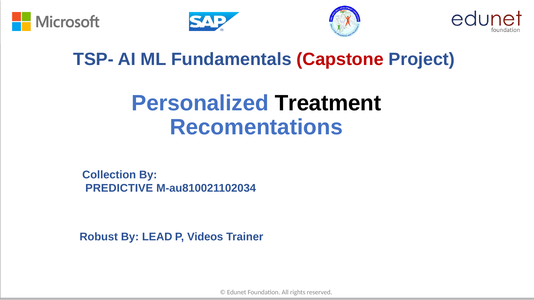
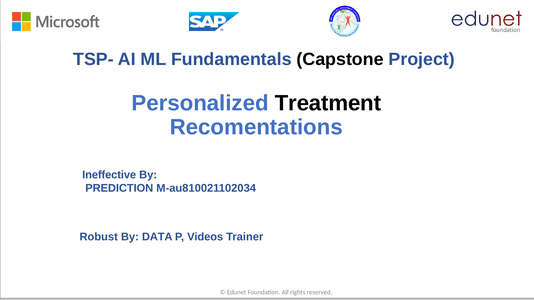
Capstone colour: red -> black
Collection: Collection -> Ineffective
PREDICTIVE: PREDICTIVE -> PREDICTION
LEAD: LEAD -> DATA
